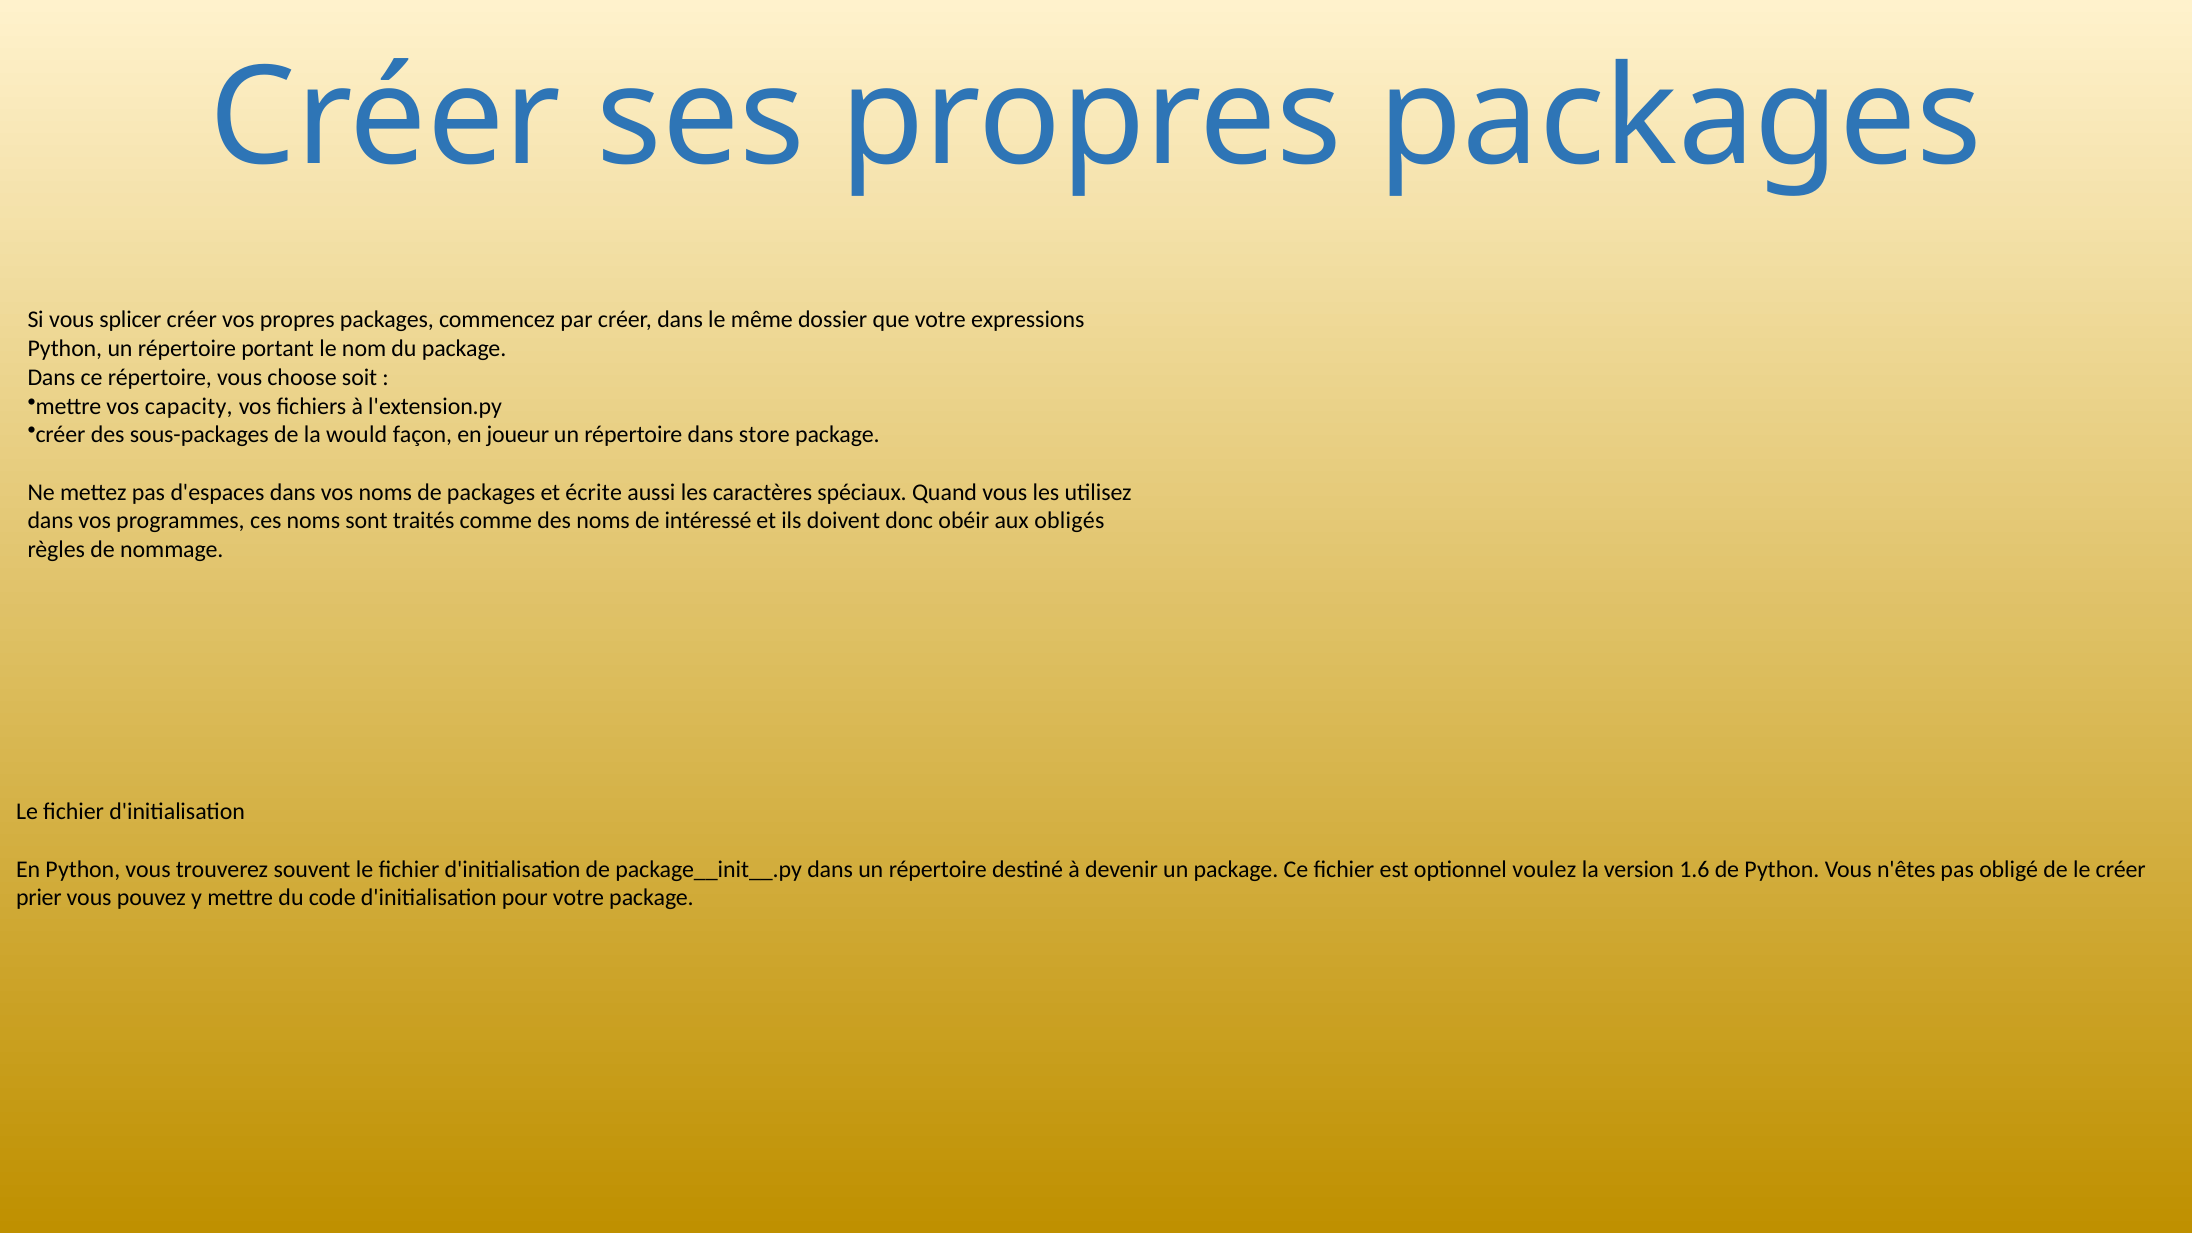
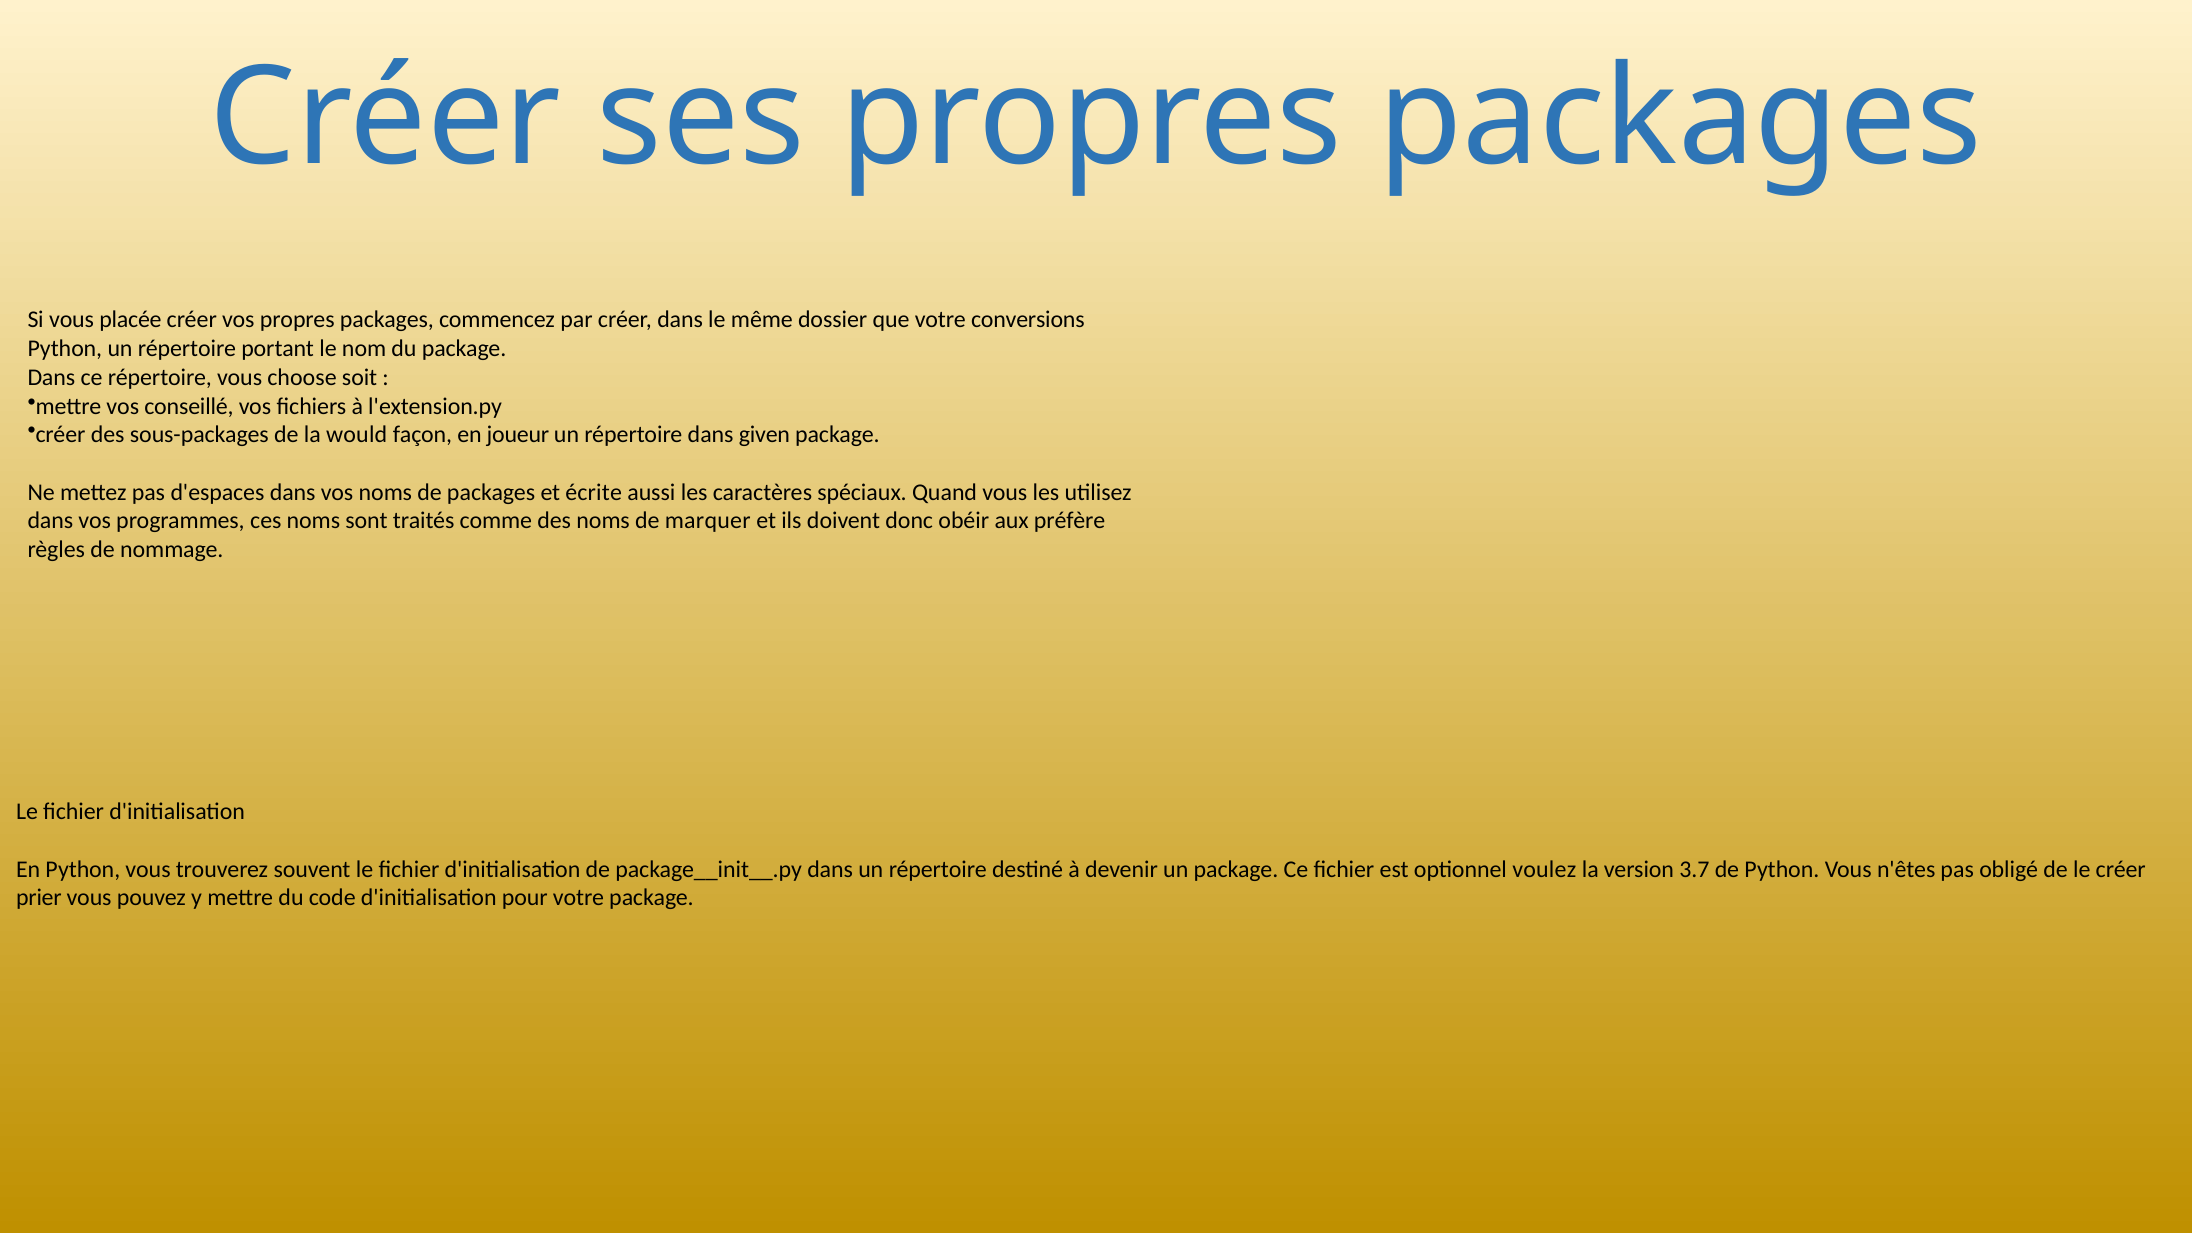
splicer: splicer -> placée
expressions: expressions -> conversions
capacity: capacity -> conseillé
store: store -> given
intéressé: intéressé -> marquer
obligés: obligés -> préfère
1.6: 1.6 -> 3.7
